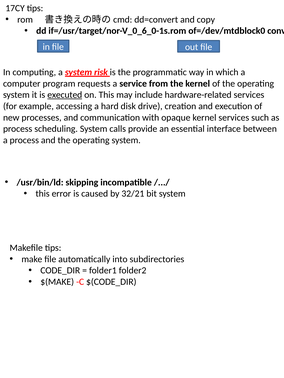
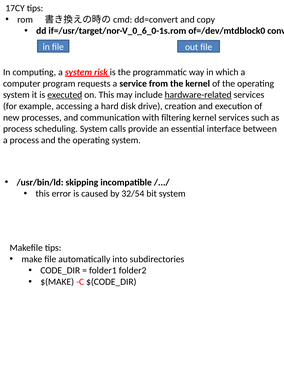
hardware-related underline: none -> present
opaque: opaque -> filtering
32/21: 32/21 -> 32/54
